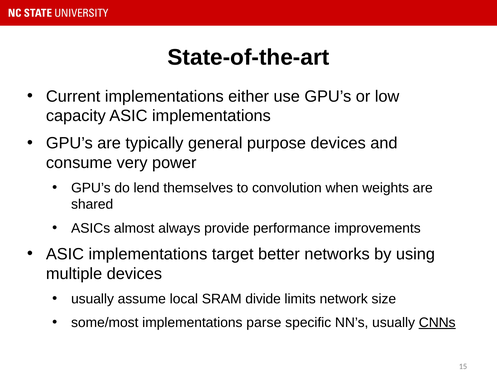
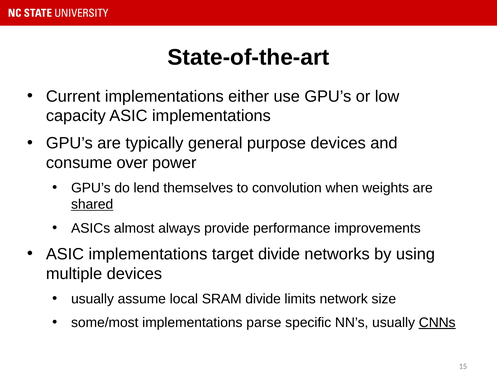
very: very -> over
shared underline: none -> present
target better: better -> divide
